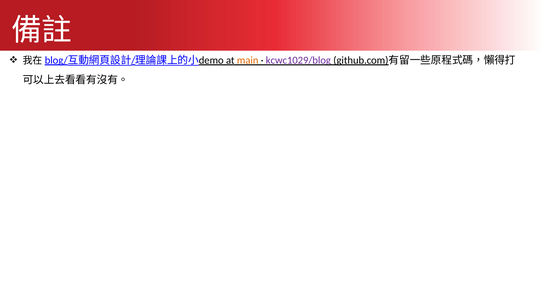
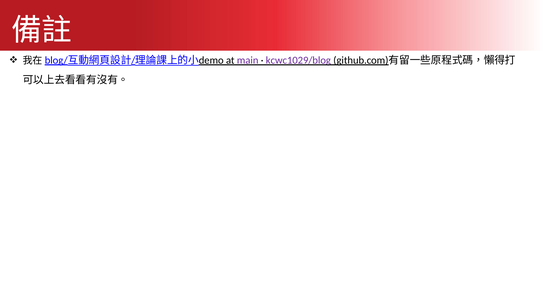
main colour: orange -> purple
